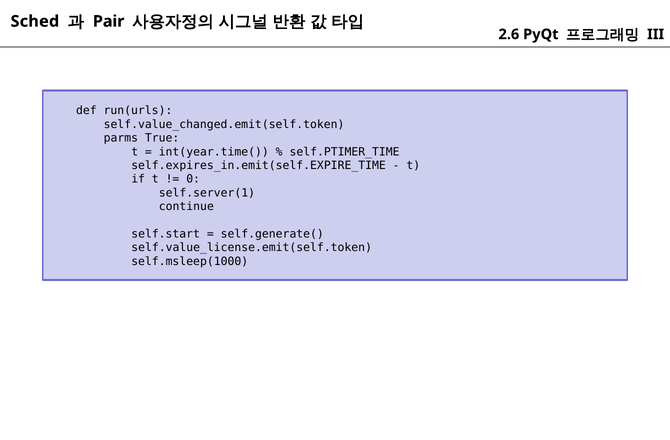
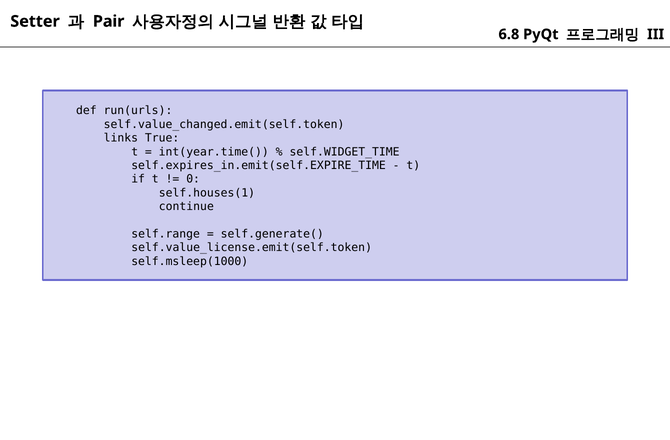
Sched: Sched -> Setter
2.6: 2.6 -> 6.8
parms: parms -> links
self.PTIMER_TIME: self.PTIMER_TIME -> self.WIDGET_TIME
self.server(1: self.server(1 -> self.houses(1
self.start: self.start -> self.range
